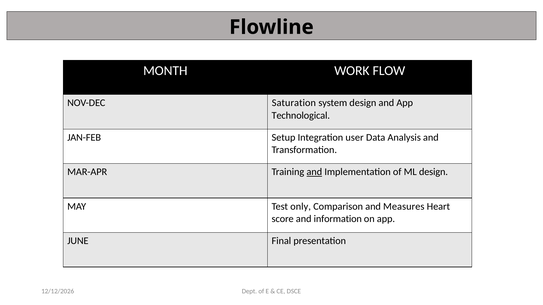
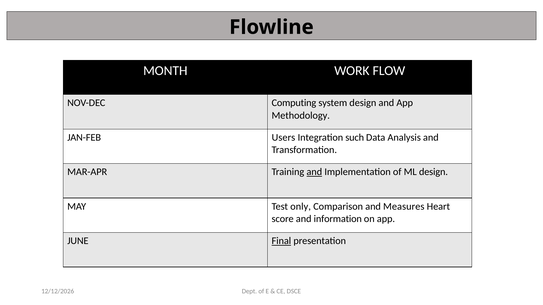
Saturation: Saturation -> Computing
Technological: Technological -> Methodology
Setup: Setup -> Users
user: user -> such
Final underline: none -> present
